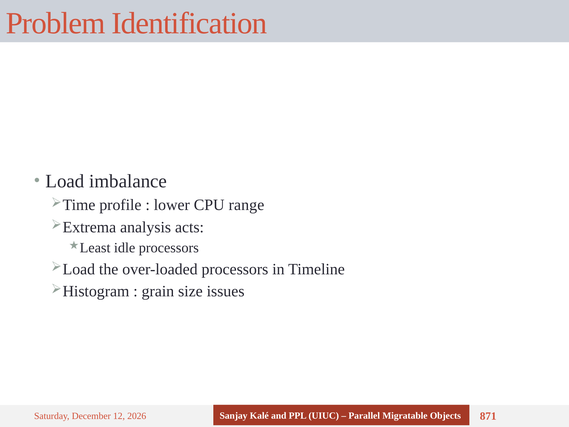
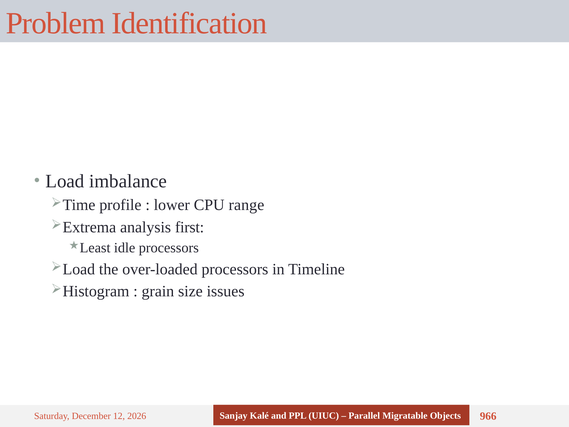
acts: acts -> first
871: 871 -> 966
